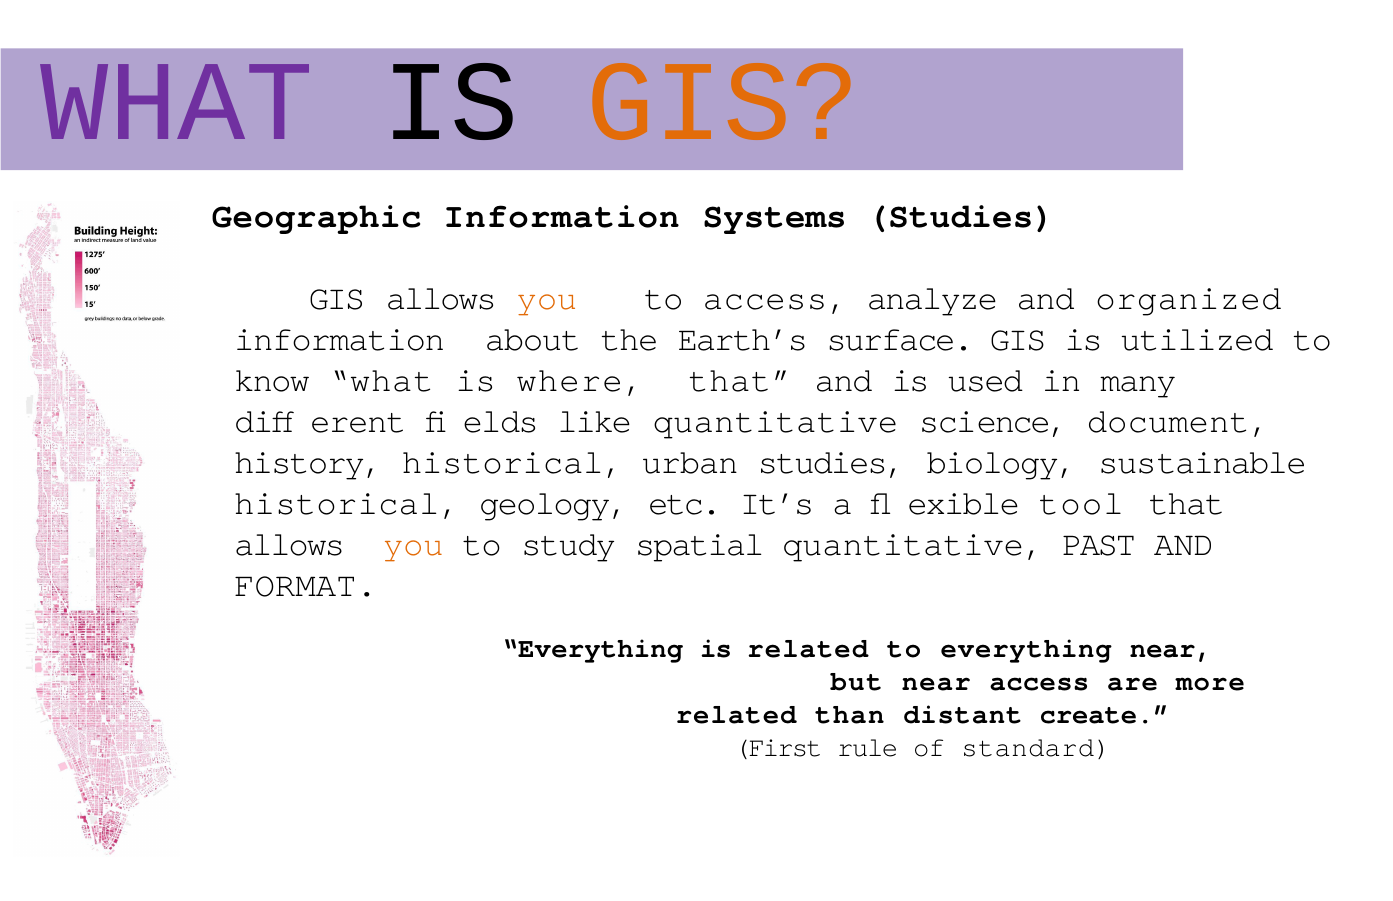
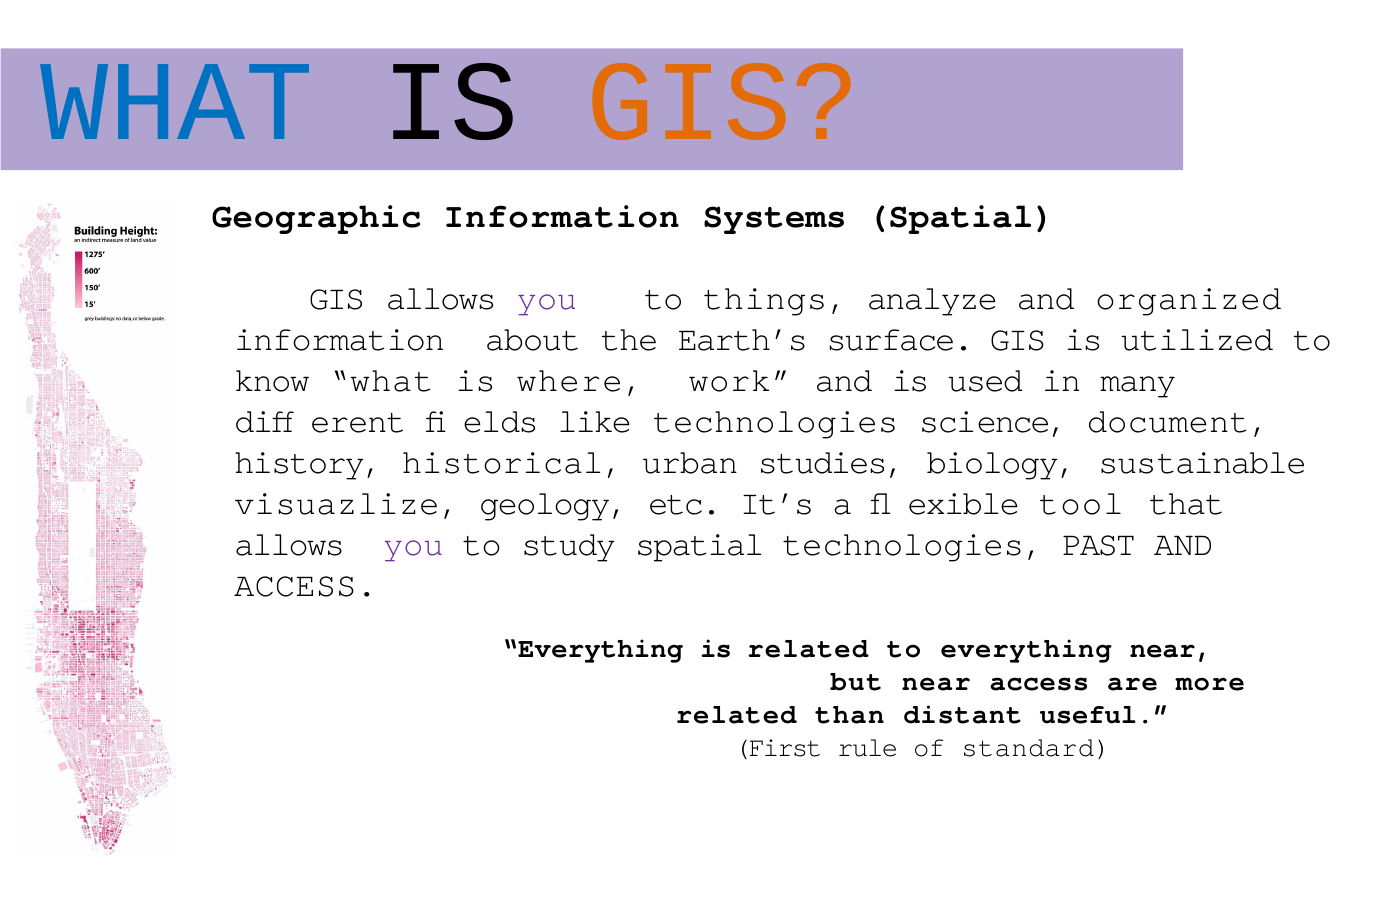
WHAT at (177, 102) colour: purple -> blue
Systems Studies: Studies -> Spatial
you at (547, 299) colour: orange -> purple
to access: access -> things
where that: that -> work
like quantitative: quantitative -> technologies
historical at (347, 503): historical -> visuazlize
you at (413, 544) colour: orange -> purple
spatial quantitative: quantitative -> technologies
FORMAT at (306, 585): FORMAT -> ACCESS
create: create -> useful
